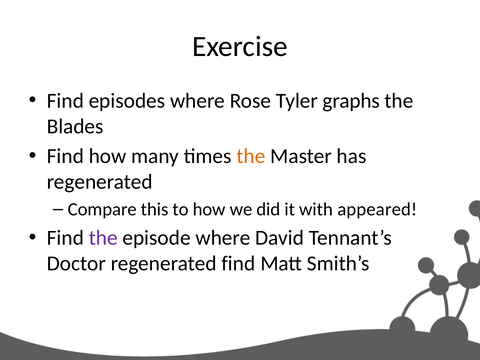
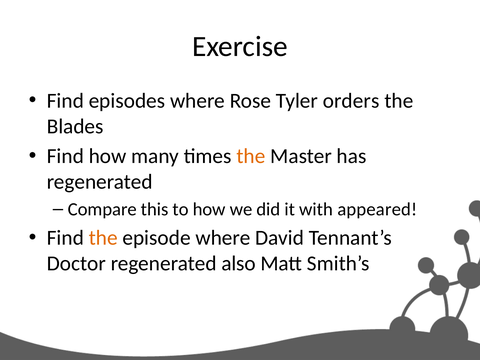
graphs: graphs -> orders
the at (103, 238) colour: purple -> orange
regenerated find: find -> also
